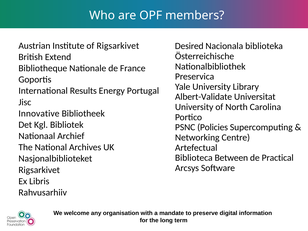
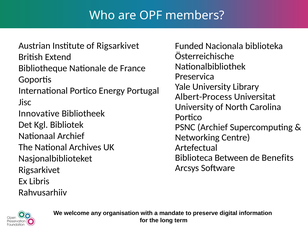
Desired: Desired -> Funded
International Results: Results -> Portico
Albert-Validate: Albert-Validate -> Albert-Process
PSNC Policies: Policies -> Archief
Practical: Practical -> Benefits
